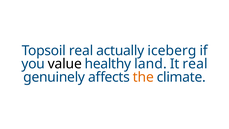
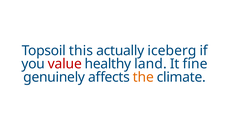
Topsoil real: real -> this
value colour: black -> red
It real: real -> fine
